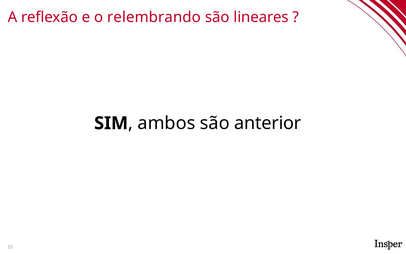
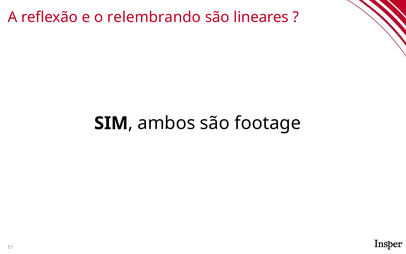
anterior: anterior -> footage
